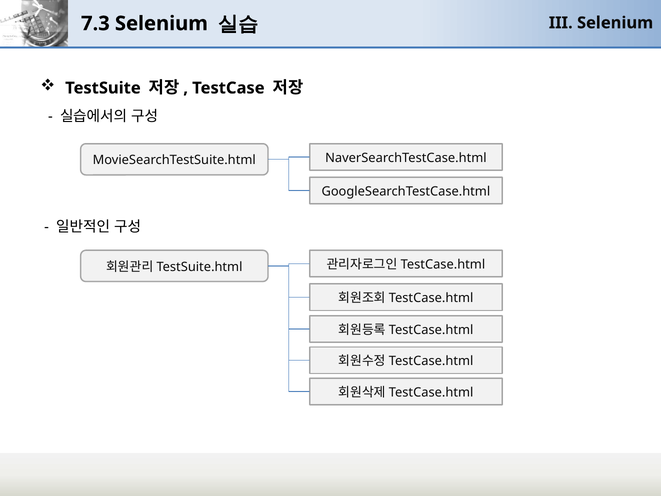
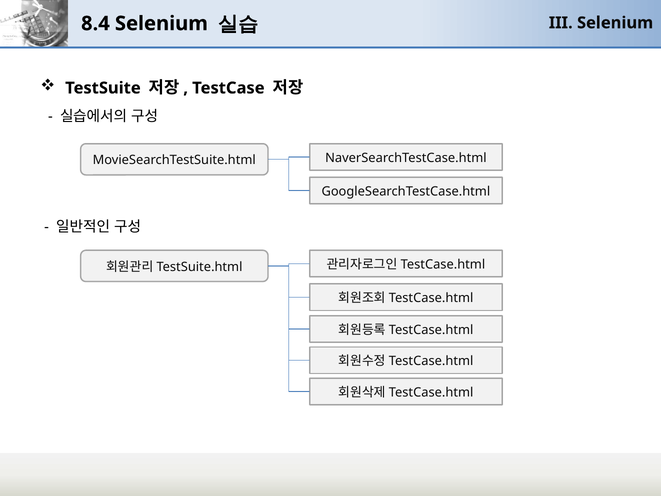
7.3: 7.3 -> 8.4
